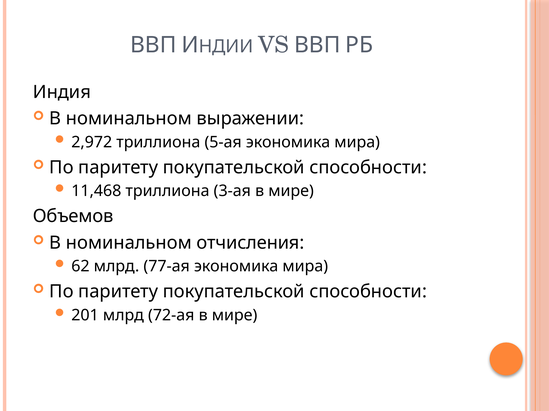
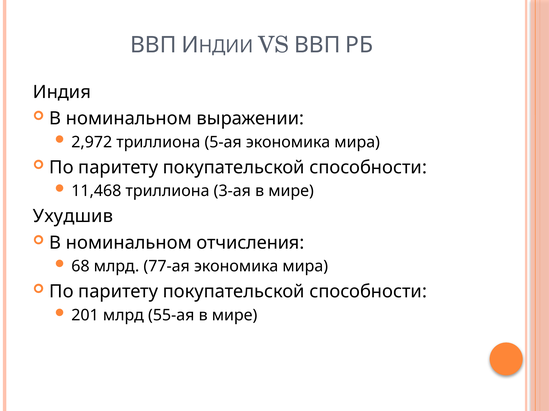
Объемов: Объемов -> Ухудшив
62: 62 -> 68
72-ая: 72-ая -> 55-ая
